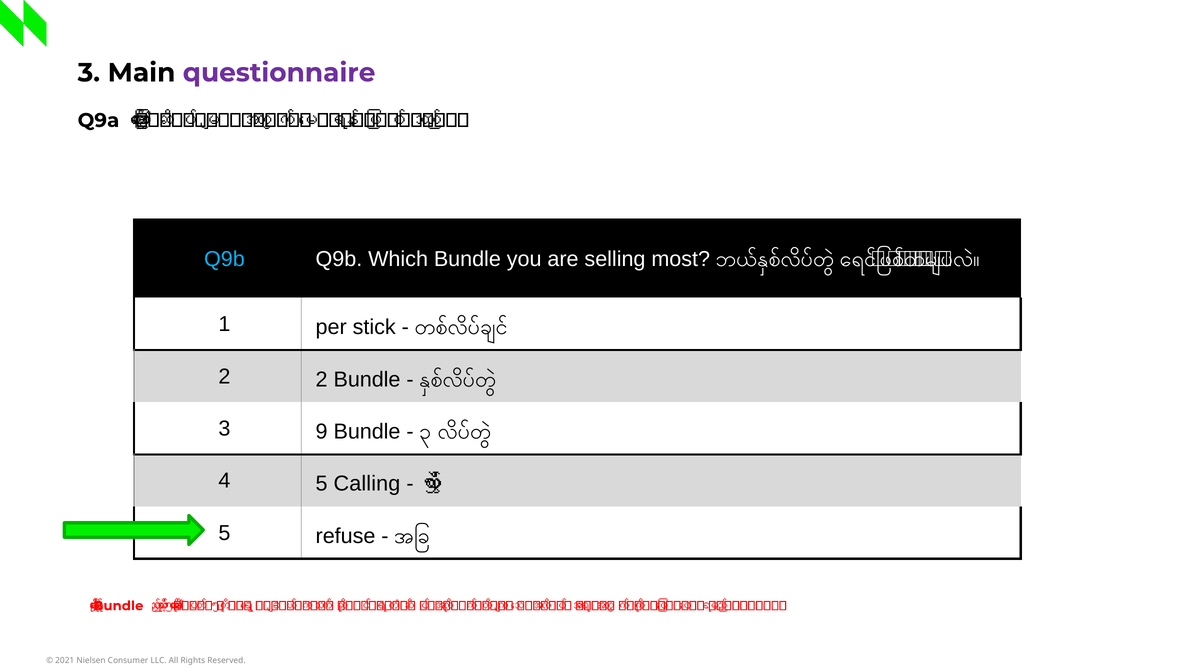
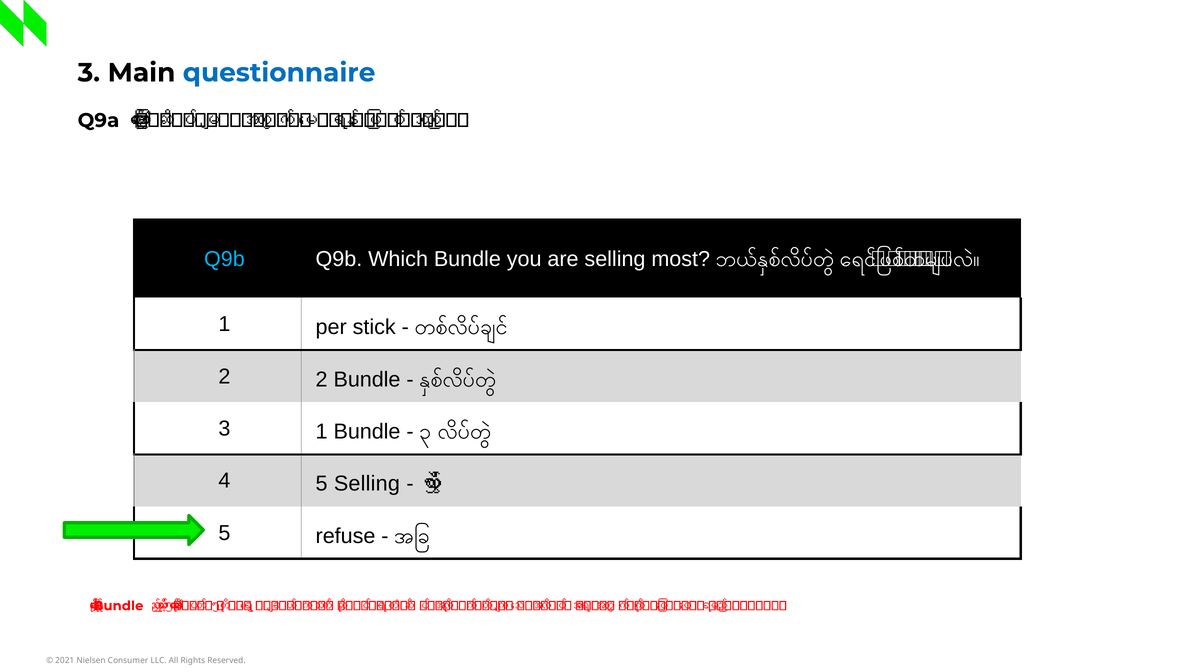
questionnaire colour: purple -> blue
3 9: 9 -> 1
5 Calling: Calling -> Selling
